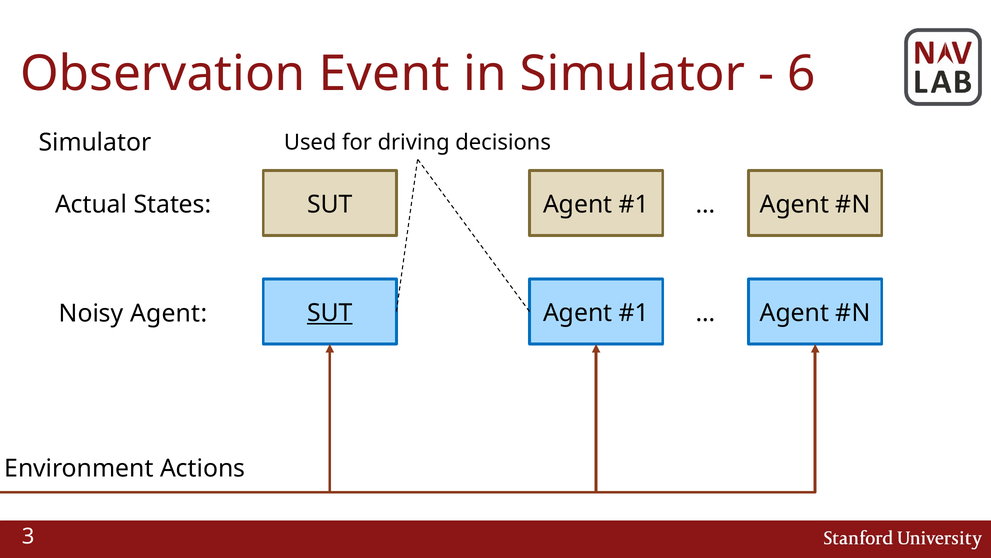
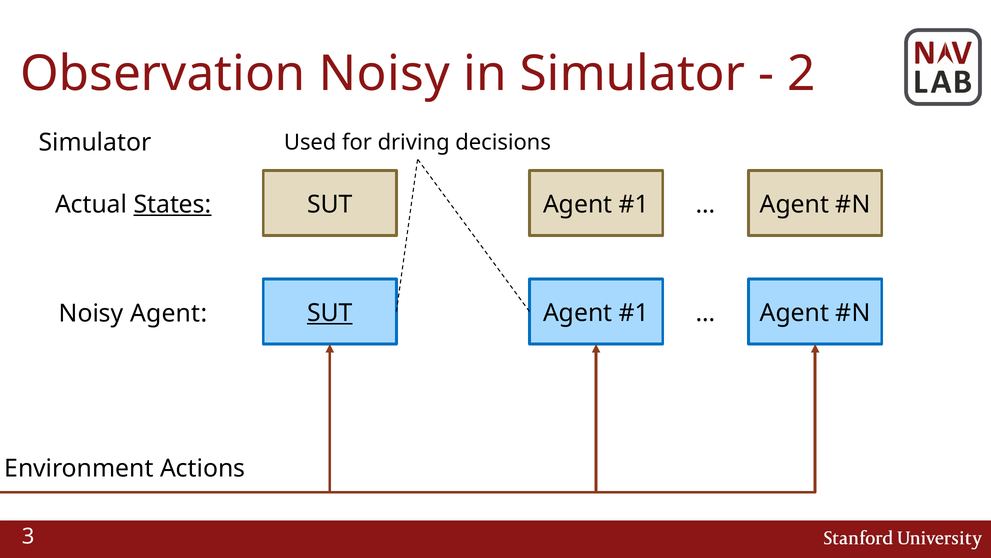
Observation Event: Event -> Noisy
6: 6 -> 2
States underline: none -> present
